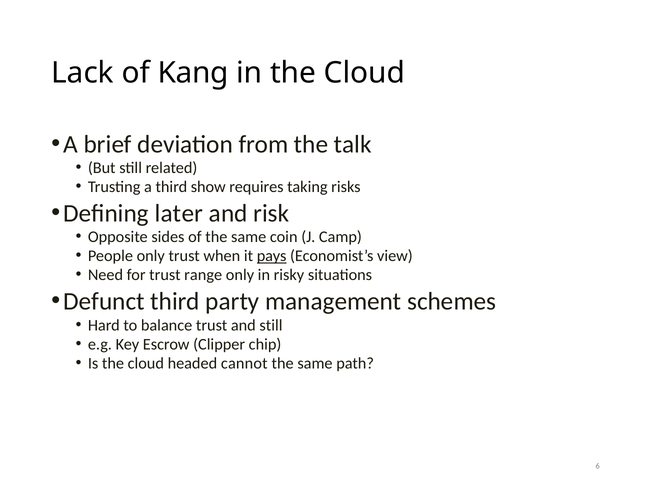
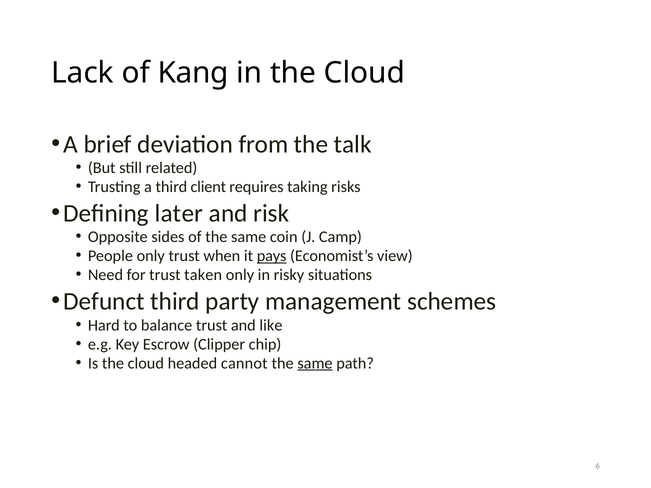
show: show -> client
range: range -> taken
and still: still -> like
same at (315, 363) underline: none -> present
